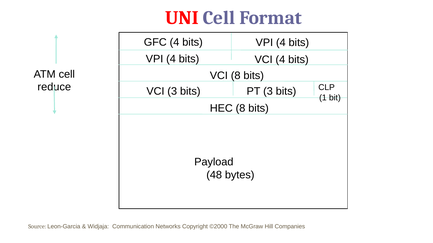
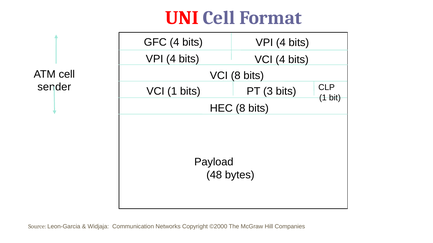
reduce: reduce -> sender
VCI 3: 3 -> 1
